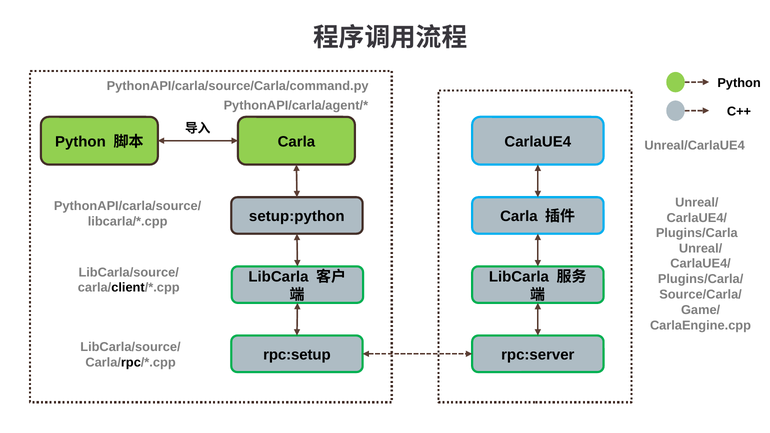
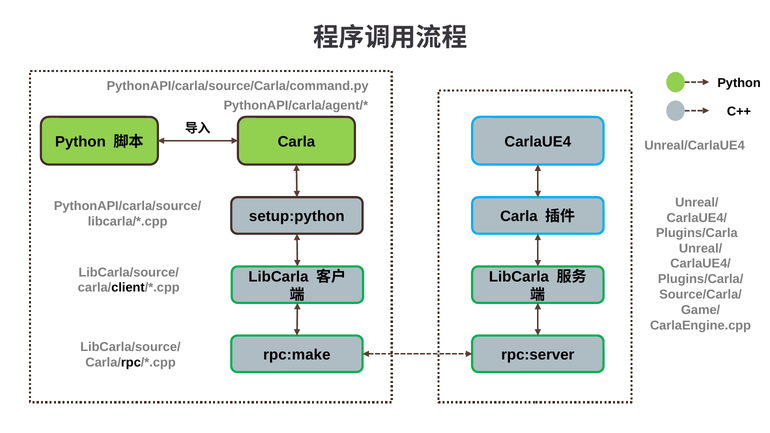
rpc:setup: rpc:setup -> rpc:make
